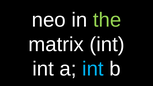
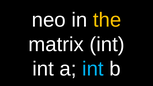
the colour: light green -> yellow
